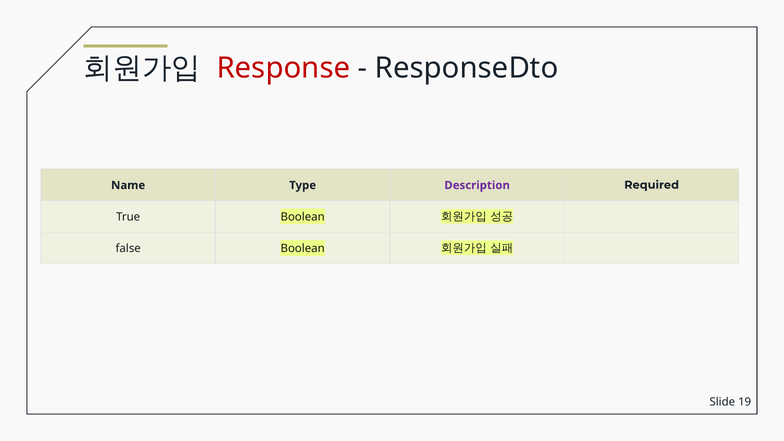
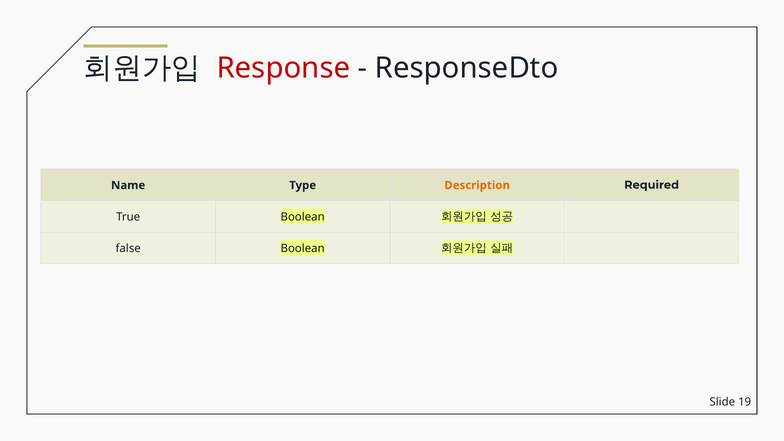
Description colour: purple -> orange
